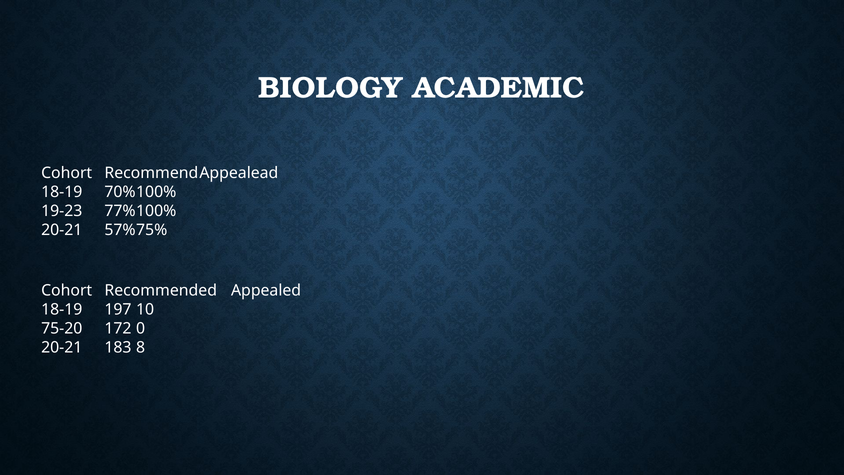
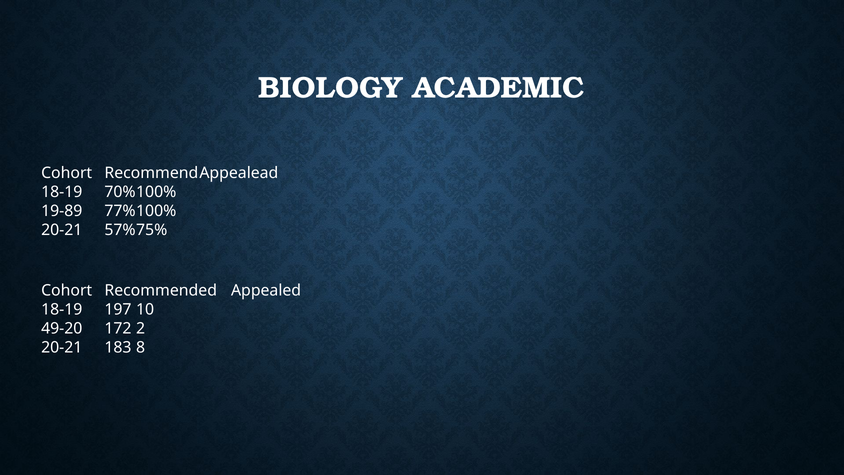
19-23: 19-23 -> 19-89
75-20: 75-20 -> 49-20
0: 0 -> 2
